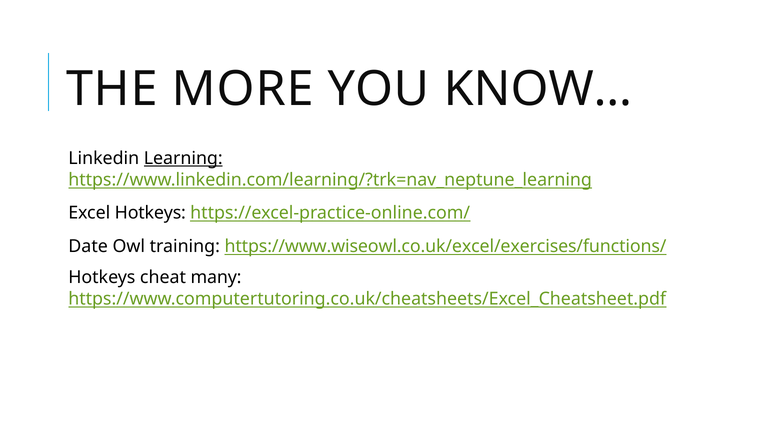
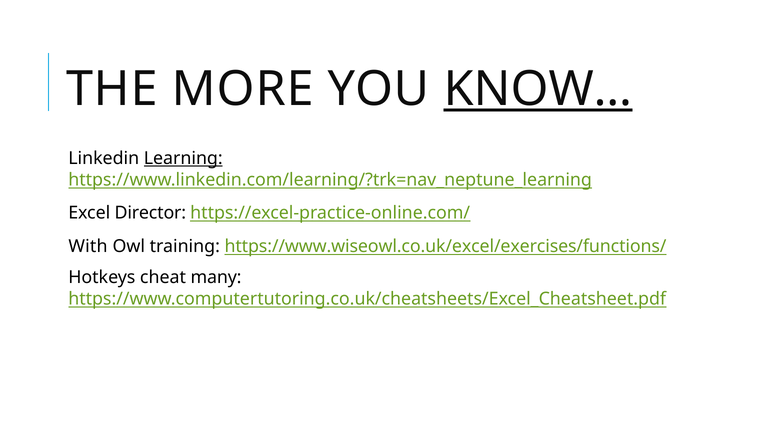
KNOW… underline: none -> present
Excel Hotkeys: Hotkeys -> Director
Date: Date -> With
